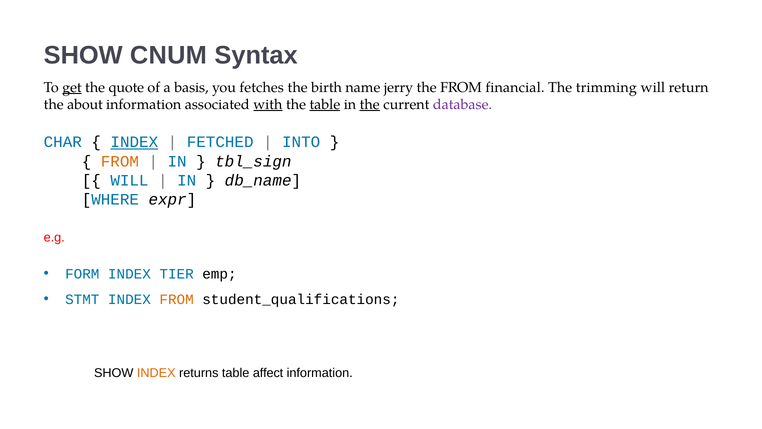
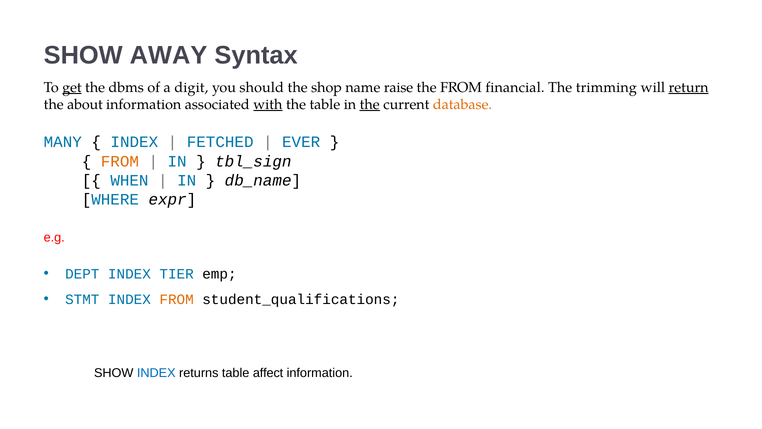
CNUM: CNUM -> AWAY
quote: quote -> dbms
basis: basis -> digit
fetches: fetches -> should
birth: birth -> shop
jerry: jerry -> raise
return underline: none -> present
table at (325, 104) underline: present -> none
database colour: purple -> orange
CHAR: CHAR -> MANY
INDEX at (134, 142) underline: present -> none
INTO: INTO -> EVER
WILL at (129, 180): WILL -> WHEN
FORM: FORM -> DEPT
INDEX at (156, 373) colour: orange -> blue
